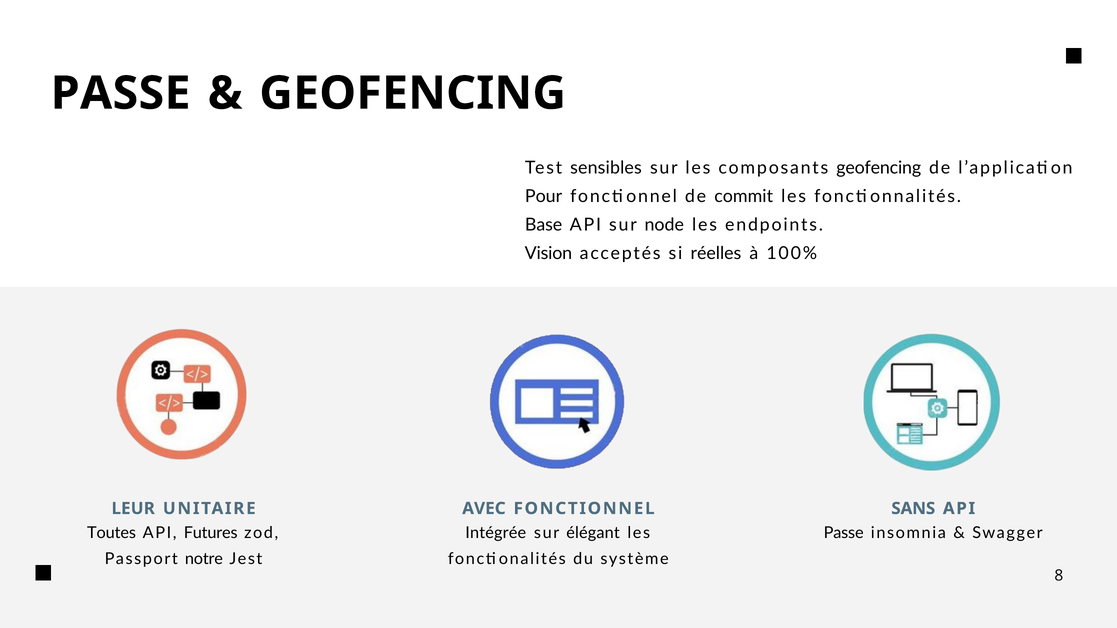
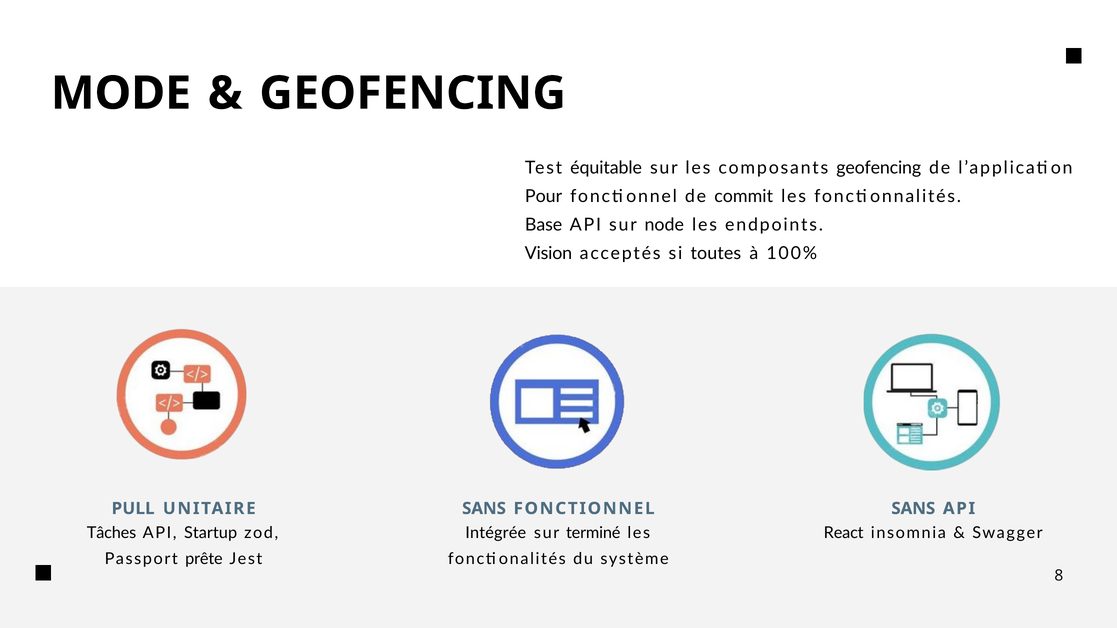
PASSE at (121, 93): PASSE -> MODE
sensibles: sensibles -> équitable
réelles: réelles -> toutes
LEUR: LEUR -> PULL
UNITAIRE AVEC: AVEC -> SANS
Toutes: Toutes -> Tâches
Futures: Futures -> Startup
élégant: élégant -> terminé
Passe at (844, 533): Passe -> React
notre: notre -> prête
